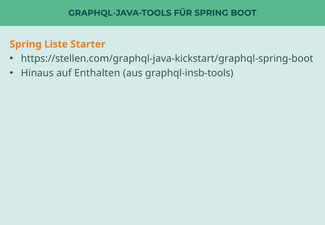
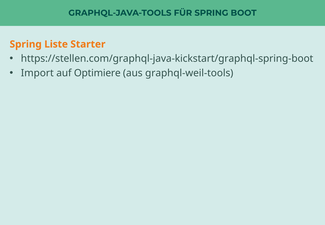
Hinaus: Hinaus -> Import
Enthalten: Enthalten -> Optimiere
graphql-insb-tools: graphql-insb-tools -> graphql-weil-tools
